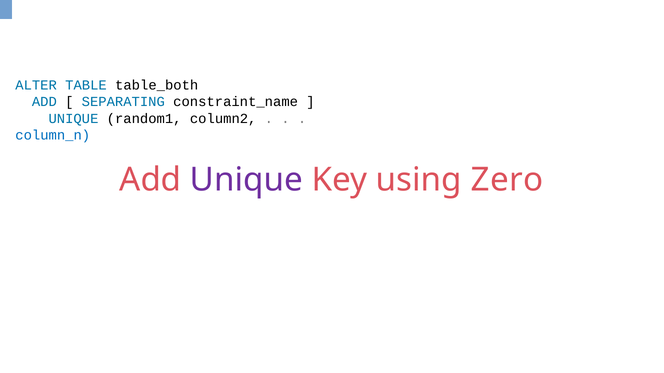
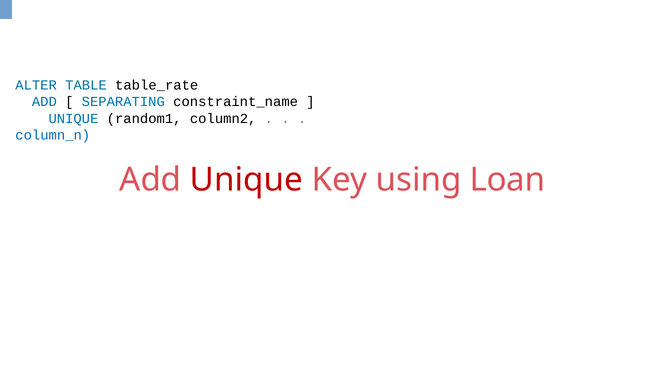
table_both: table_both -> table_rate
Unique at (246, 180) colour: purple -> red
Zero: Zero -> Loan
